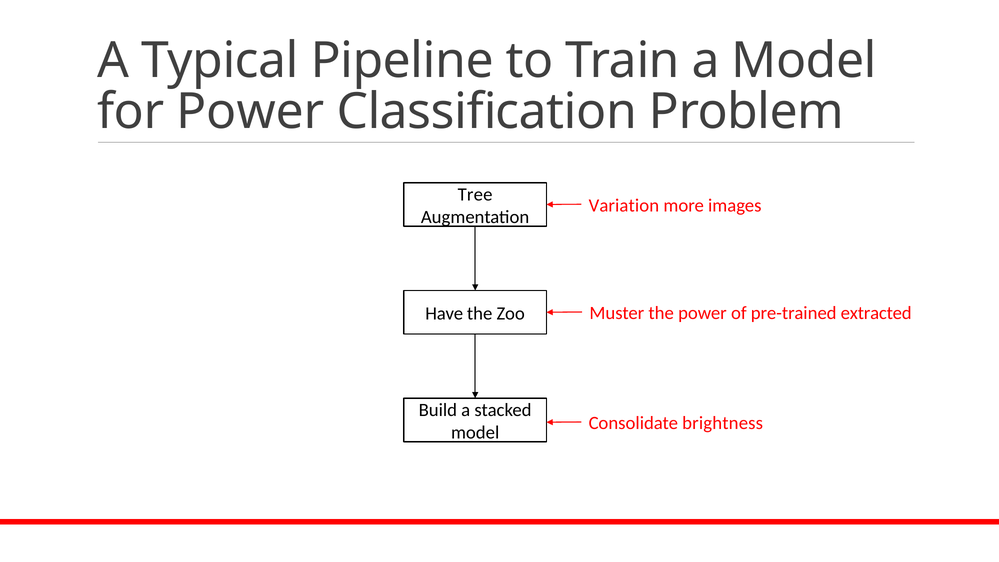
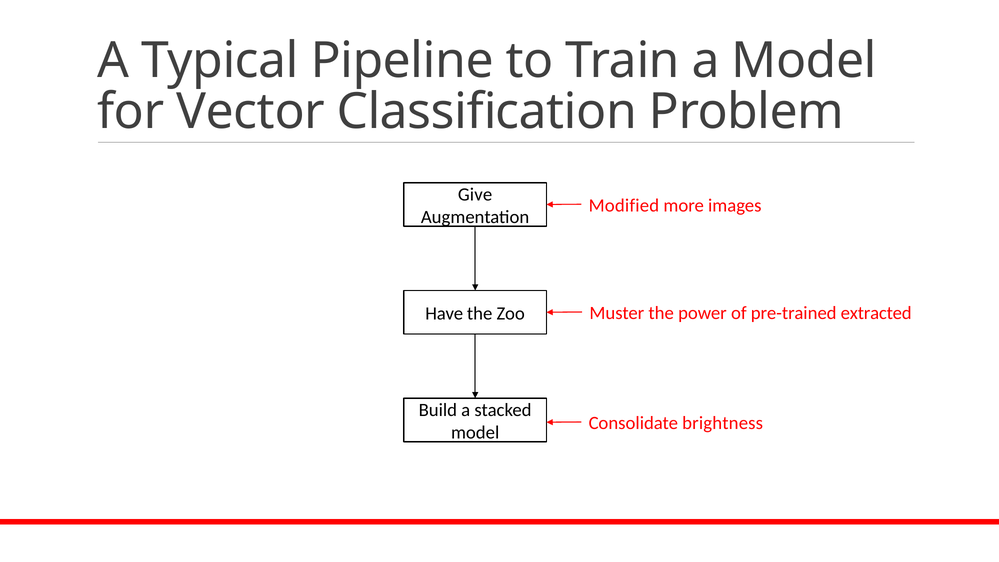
for Power: Power -> Vector
Tree: Tree -> Give
Variation: Variation -> Modified
